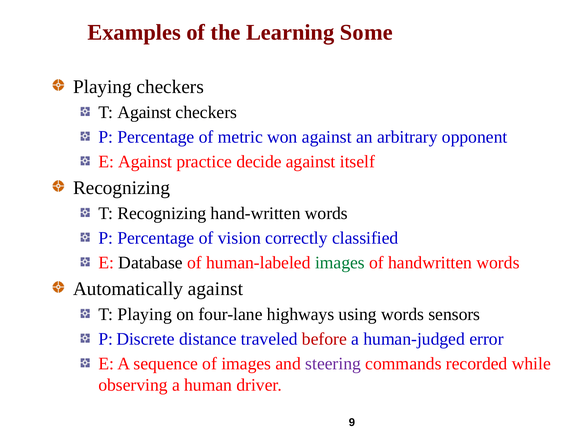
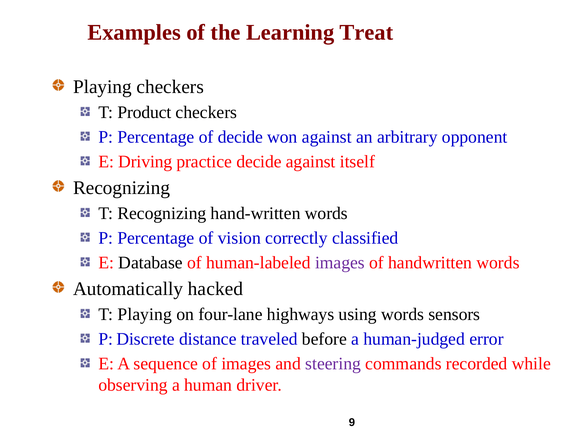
Some: Some -> Treat
T Against: Against -> Product
of metric: metric -> decide
E Against: Against -> Driving
images at (340, 263) colour: green -> purple
Automatically against: against -> hacked
before colour: red -> black
